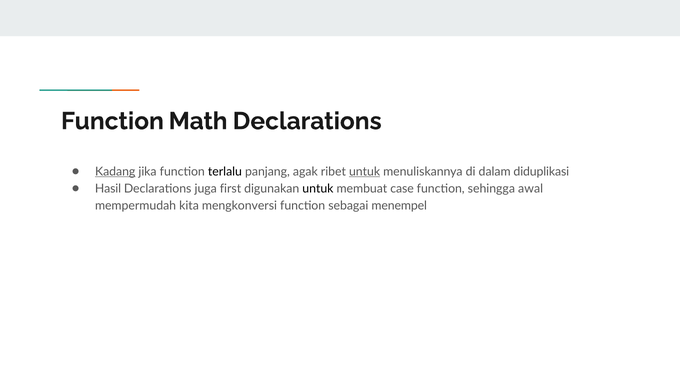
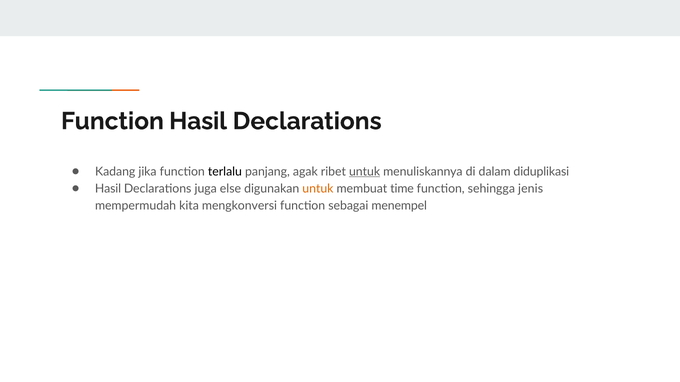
Function Math: Math -> Hasil
Kadang underline: present -> none
first: first -> else
untuk at (318, 189) colour: black -> orange
case: case -> time
awal: awal -> jenis
